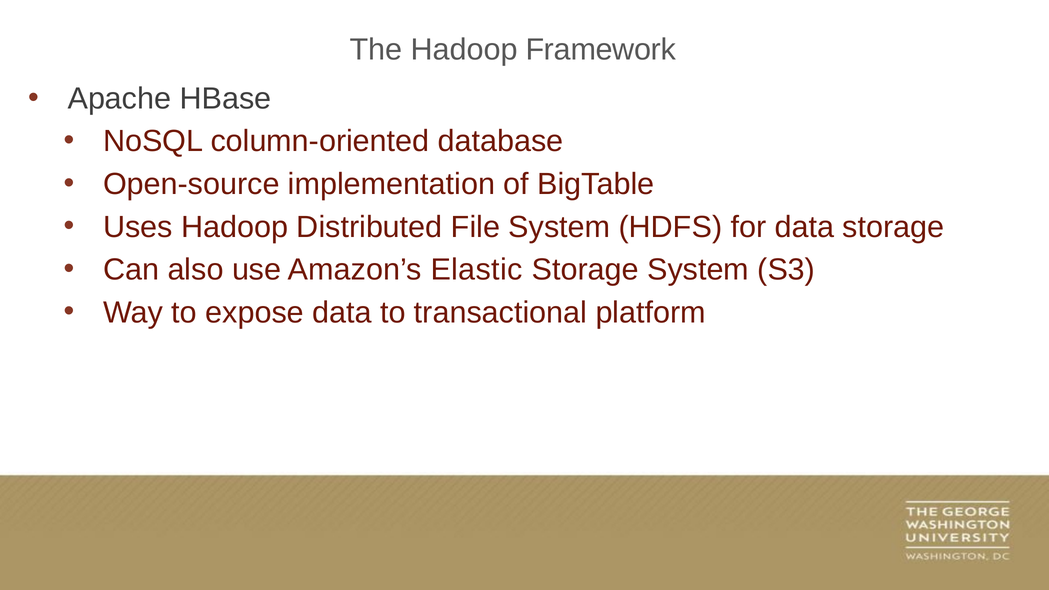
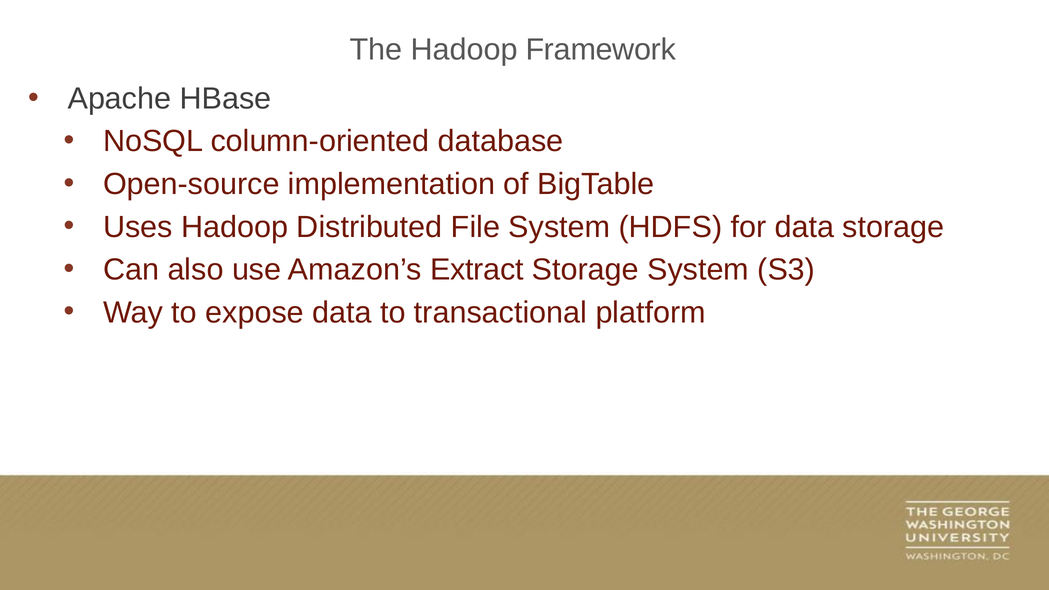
Elastic: Elastic -> Extract
